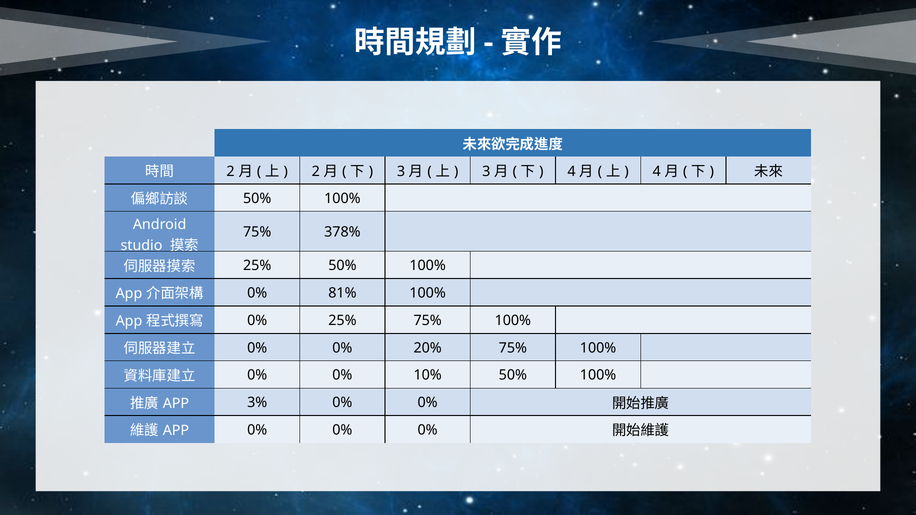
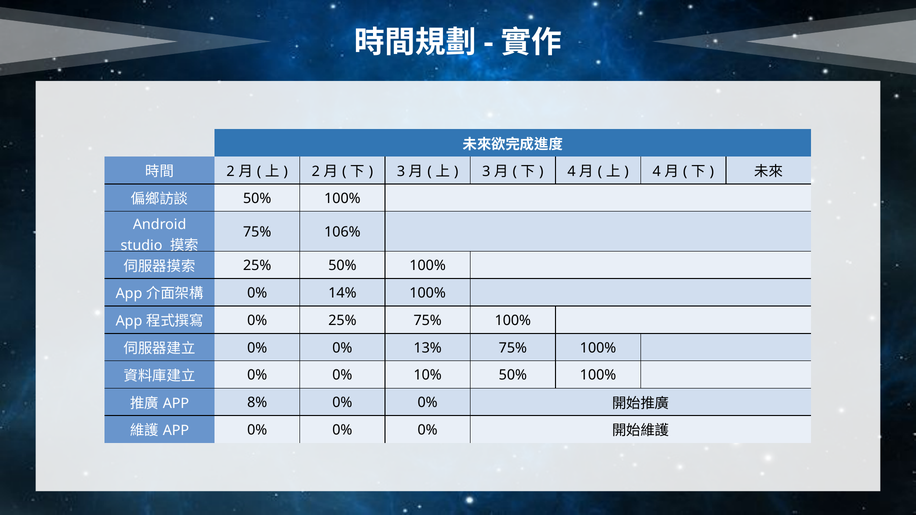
378%: 378% -> 106%
81%: 81% -> 14%
20%: 20% -> 13%
3%: 3% -> 8%
